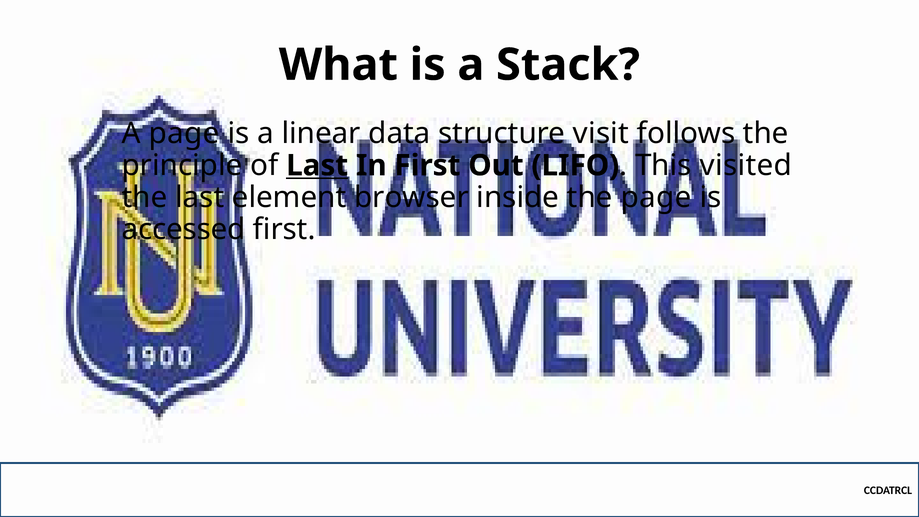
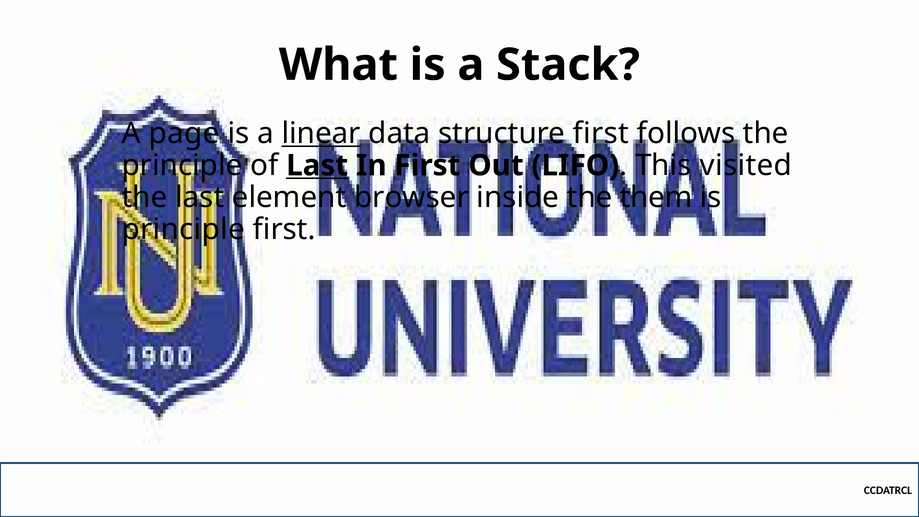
linear underline: none -> present
structure visit: visit -> first
the page: page -> them
accessed at (184, 229): accessed -> principle
